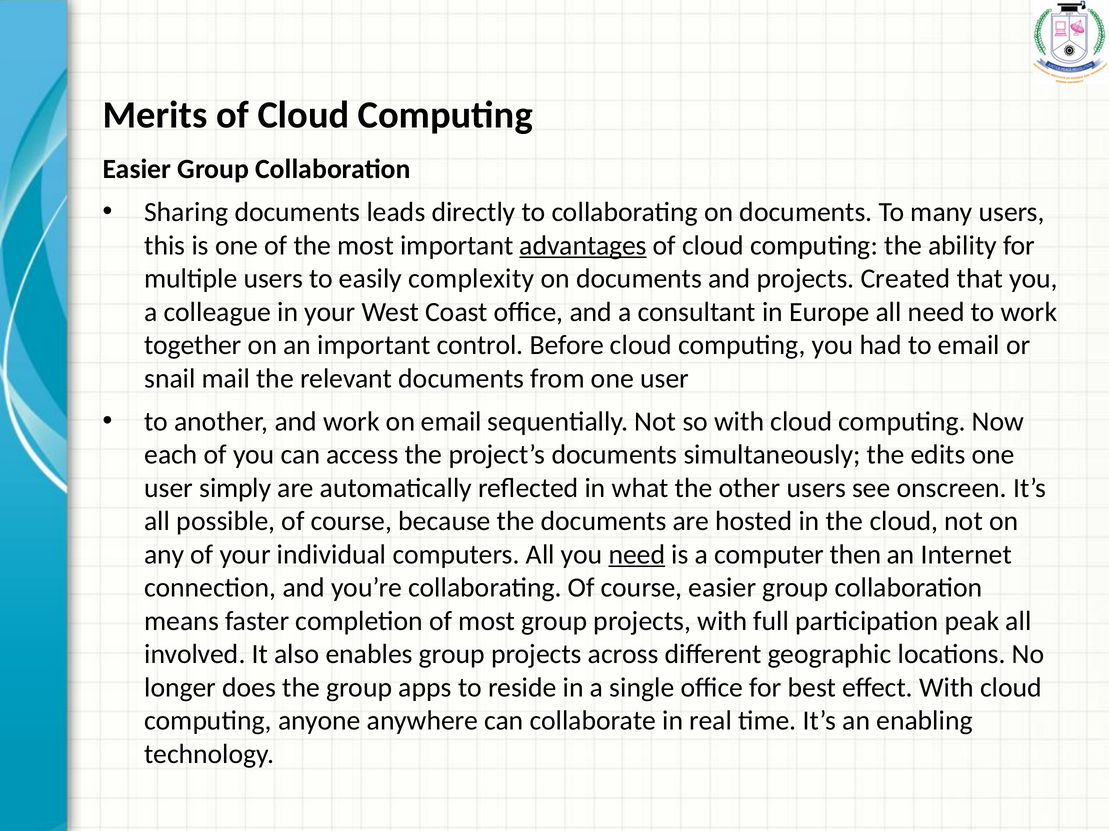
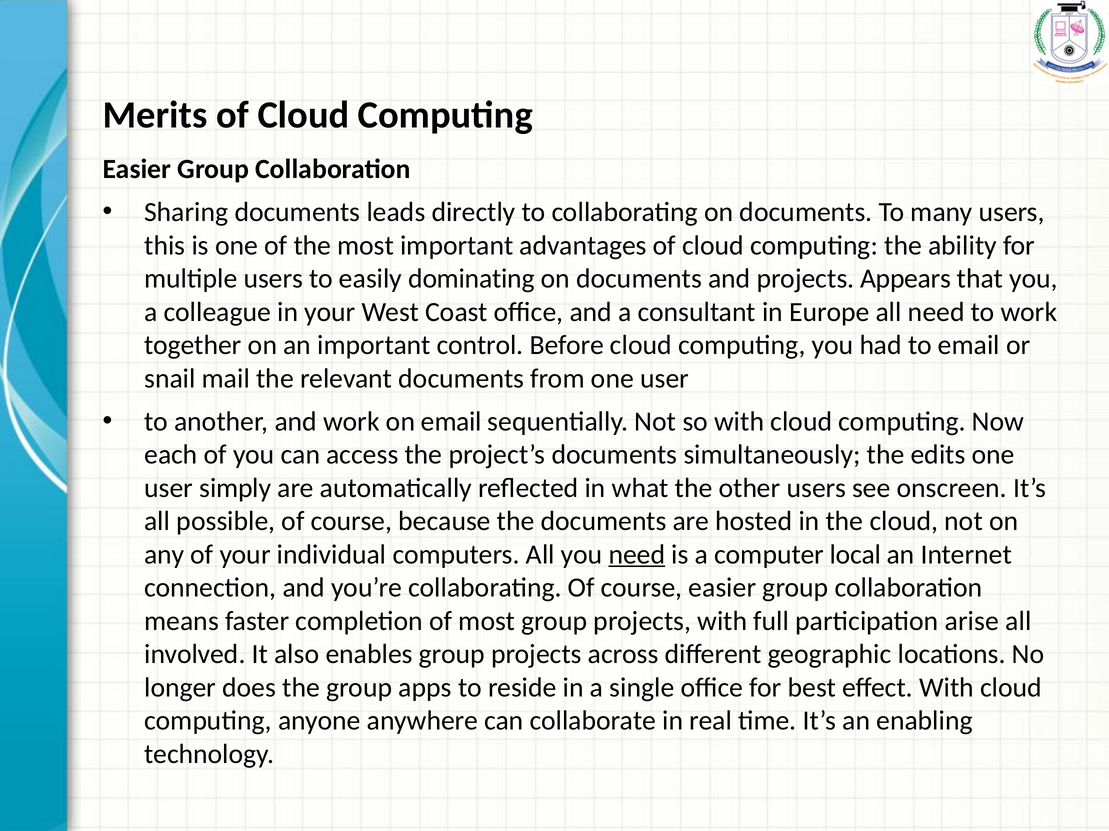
advantages underline: present -> none
complexity: complexity -> dominating
Created: Created -> Appears
then: then -> local
peak: peak -> arise
